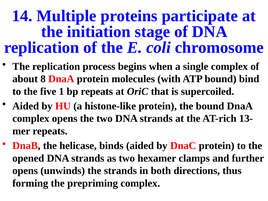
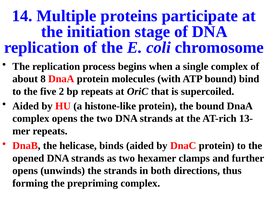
1: 1 -> 2
